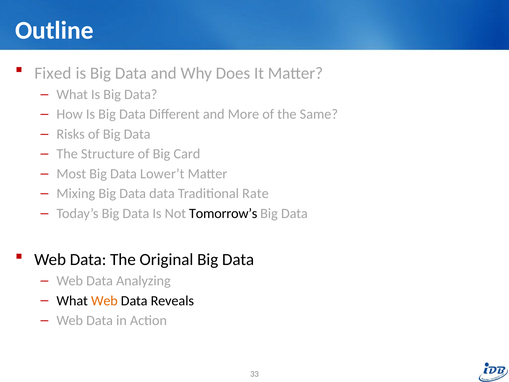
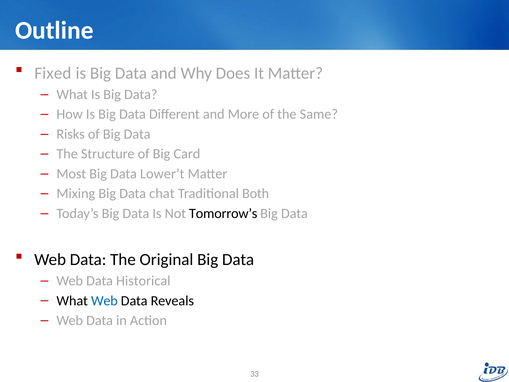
Data data: data -> chat
Rate: Rate -> Both
Analyzing: Analyzing -> Historical
Web at (104, 300) colour: orange -> blue
